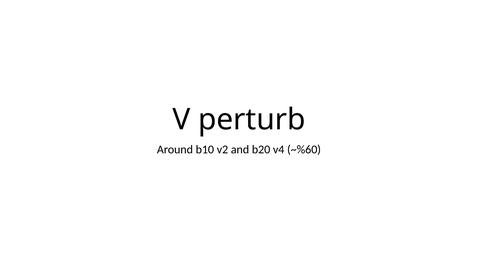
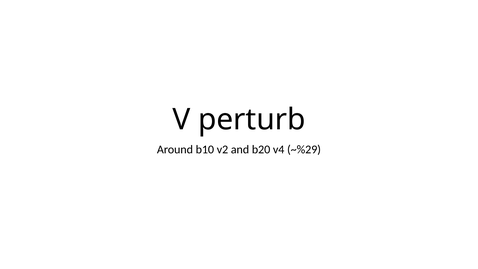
~%60: ~%60 -> ~%29
